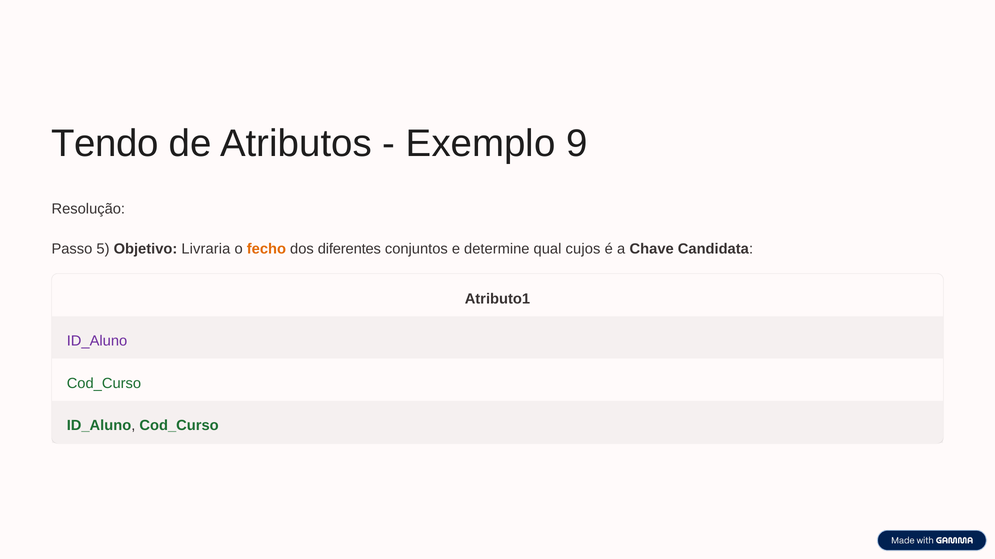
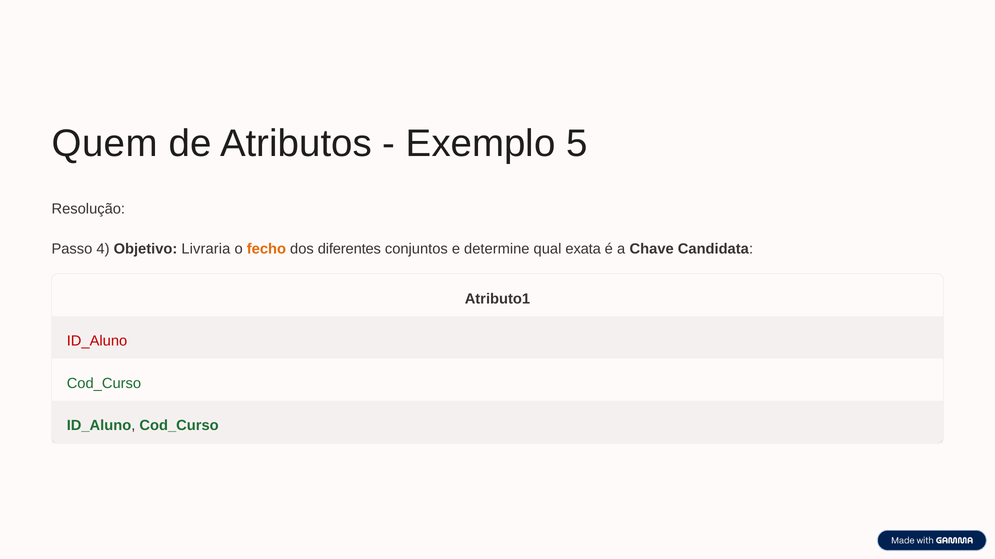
Tendo: Tendo -> Quem
9: 9 -> 5
5: 5 -> 4
cujos: cujos -> exata
ID_Aluno at (97, 342) colour: purple -> red
